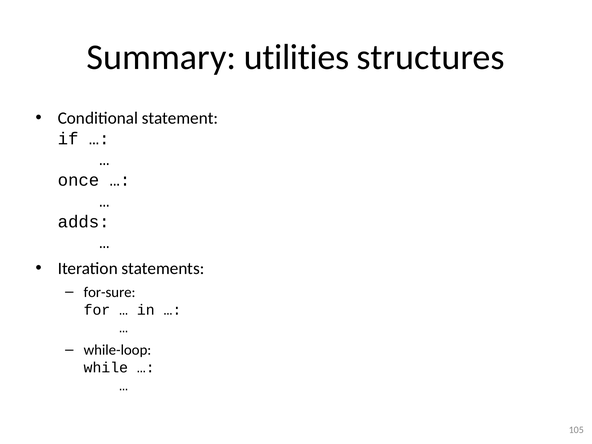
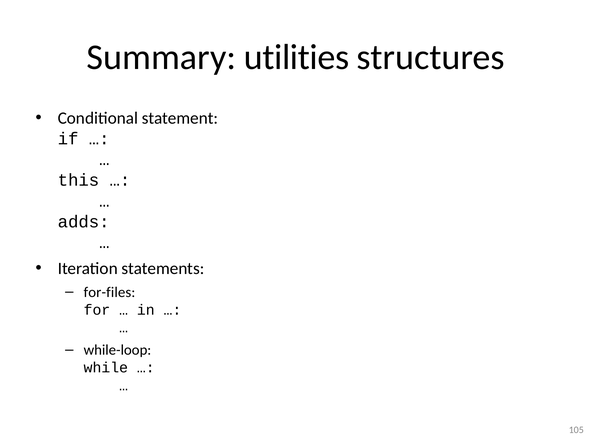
once: once -> this
for-sure: for-sure -> for-files
